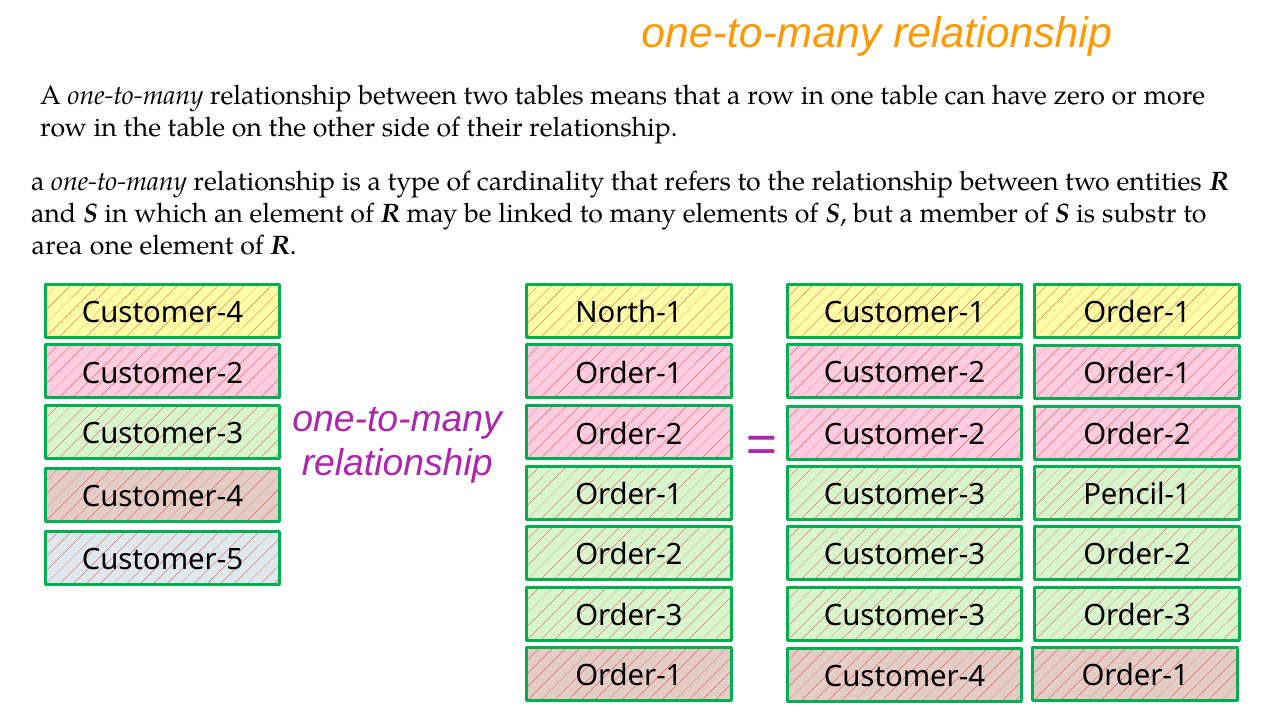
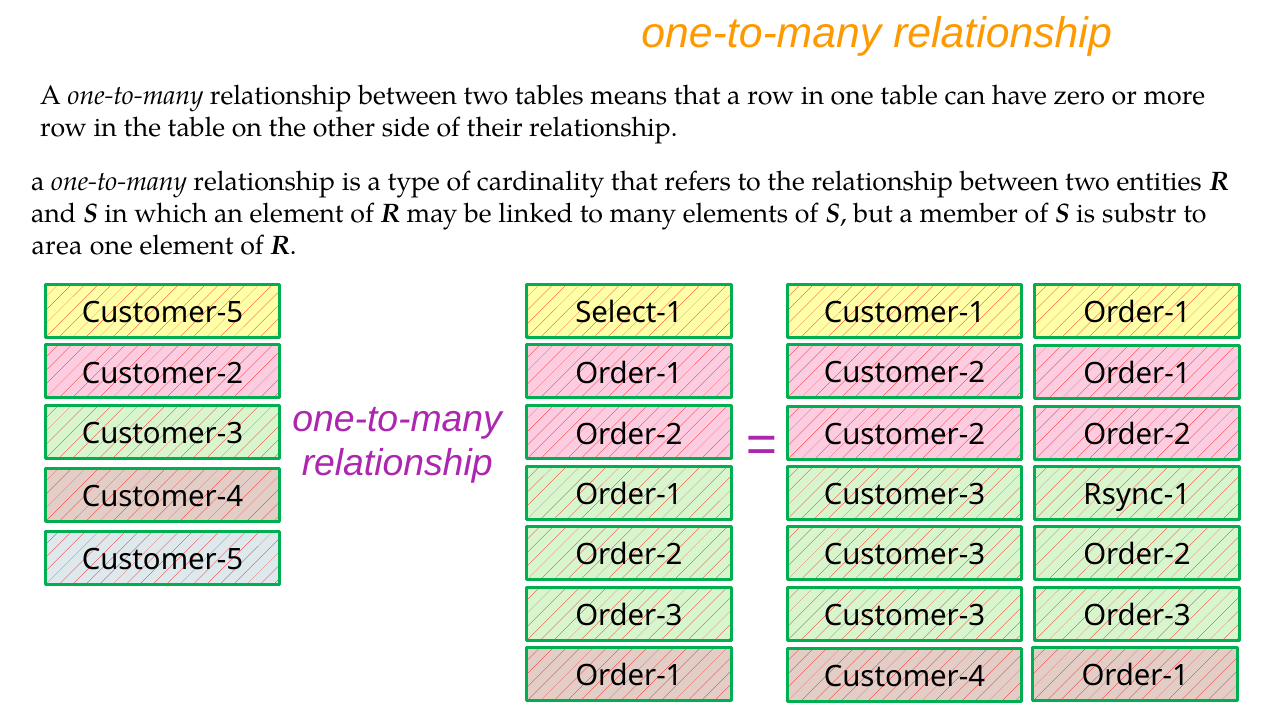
Customer-4 at (162, 313): Customer-4 -> Customer-5
North-1: North-1 -> Select-1
Pencil-1: Pencil-1 -> Rsync-1
